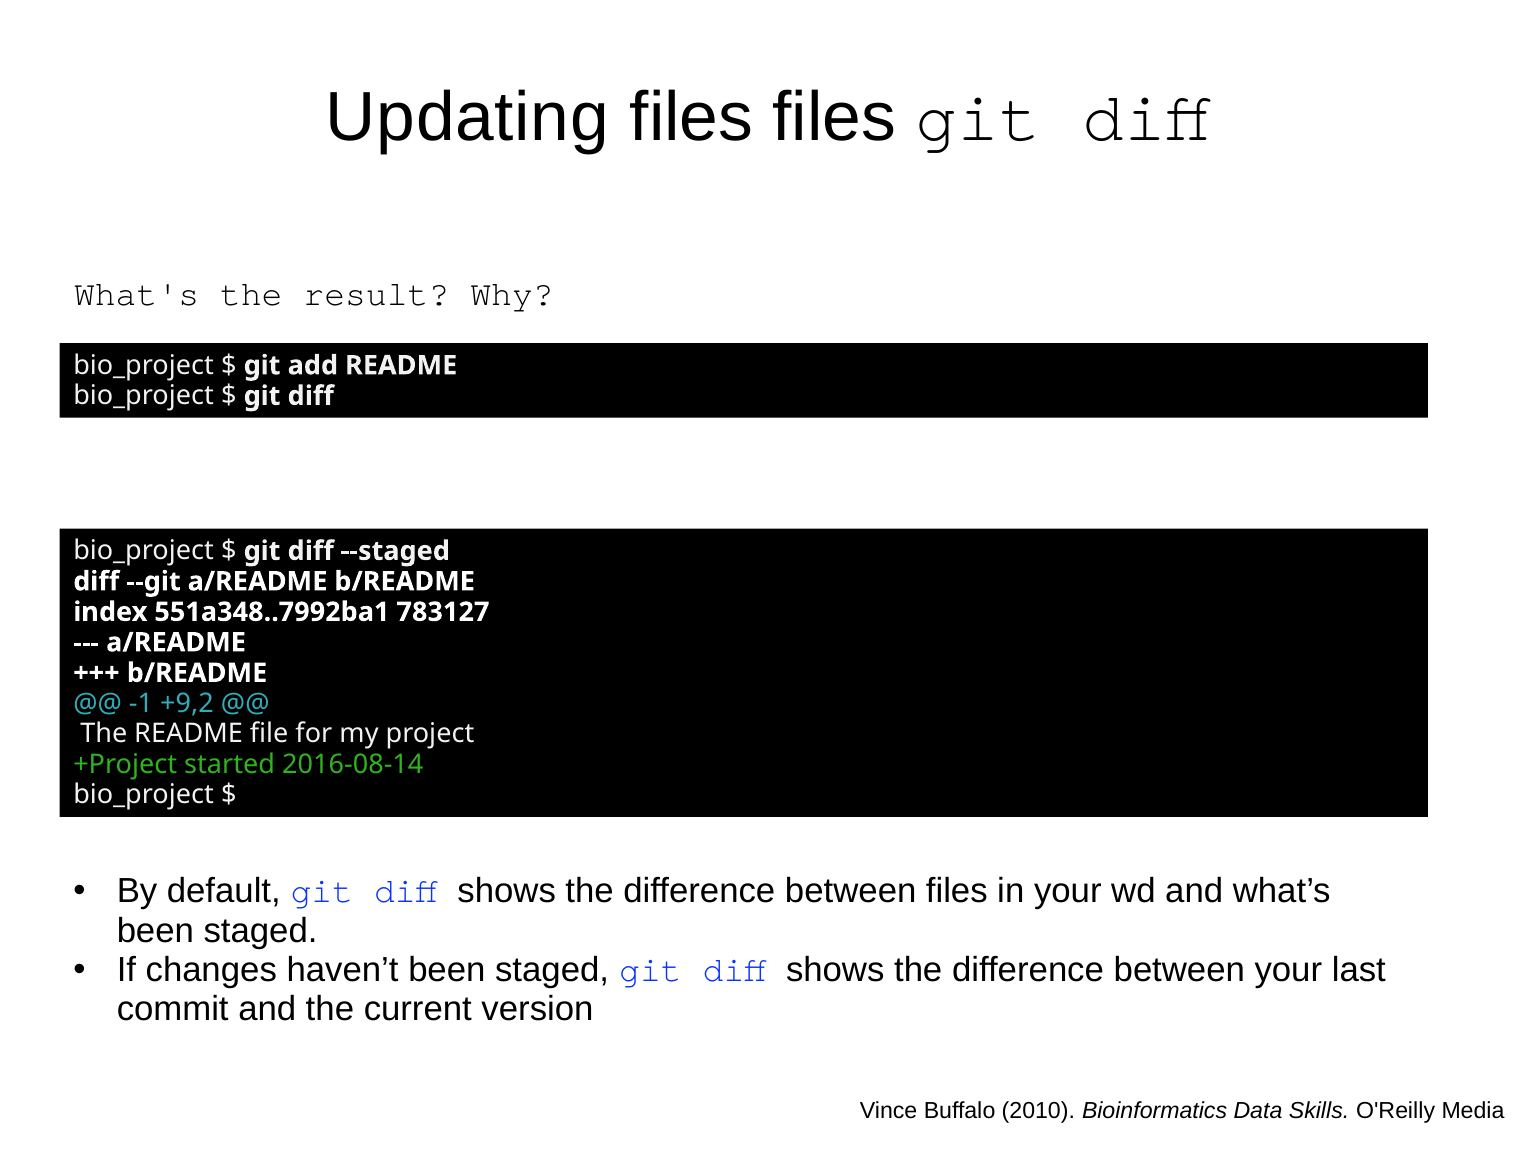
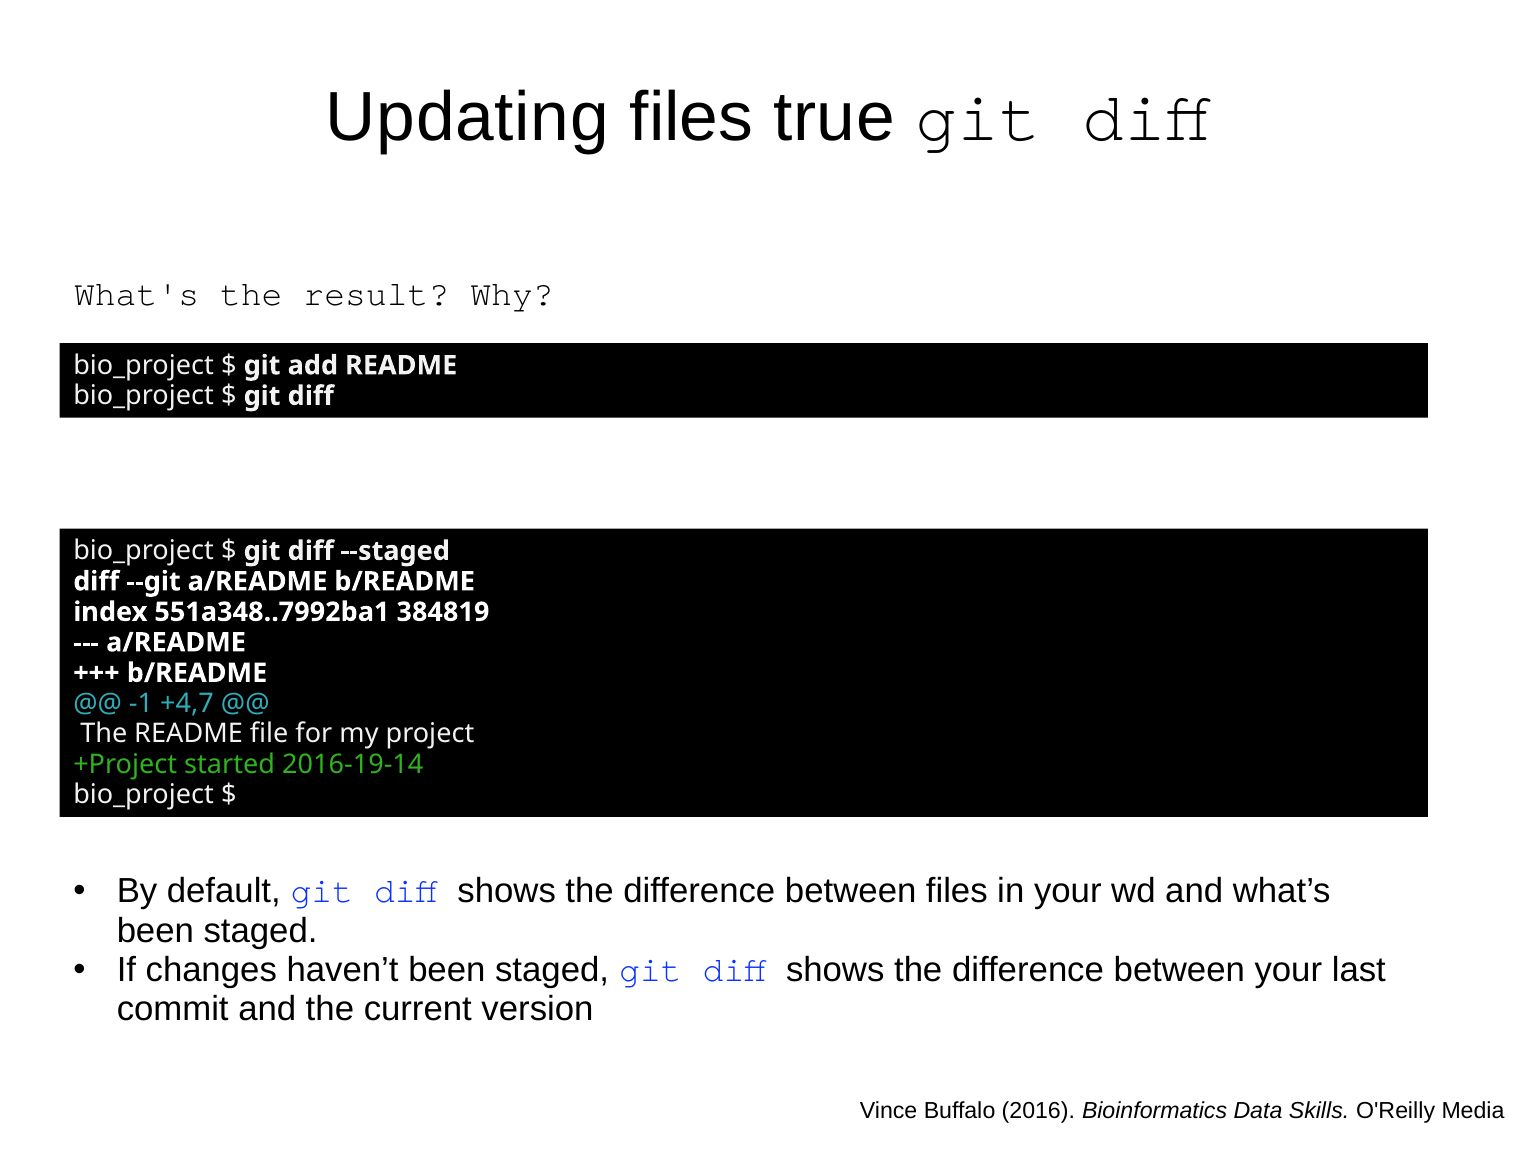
files files: files -> true
783127: 783127 -> 384819
+9,2: +9,2 -> +4,7
2016-08-14: 2016-08-14 -> 2016-19-14
2010: 2010 -> 2016
